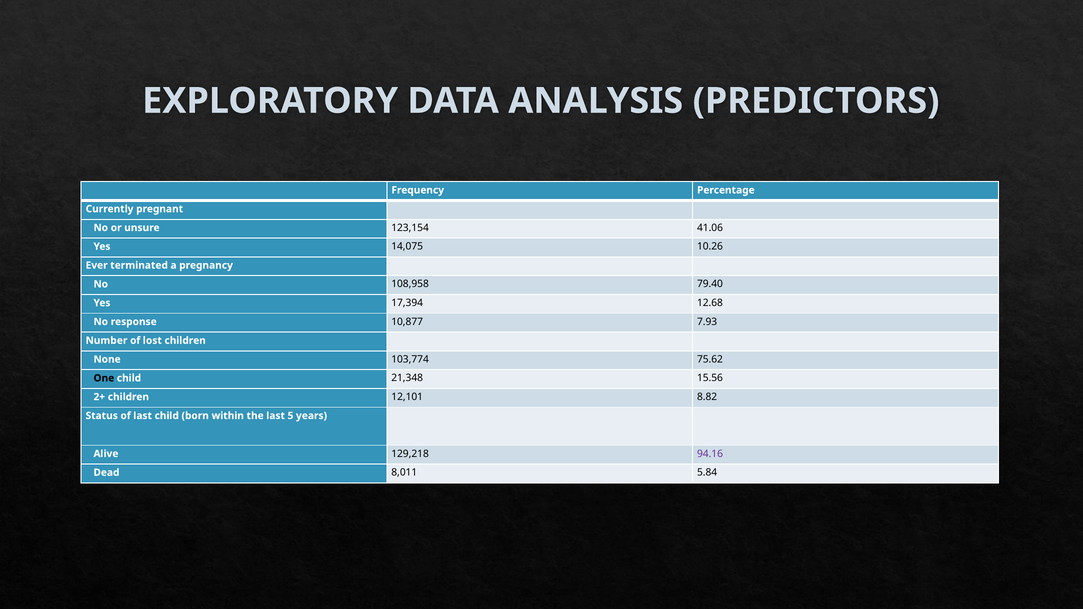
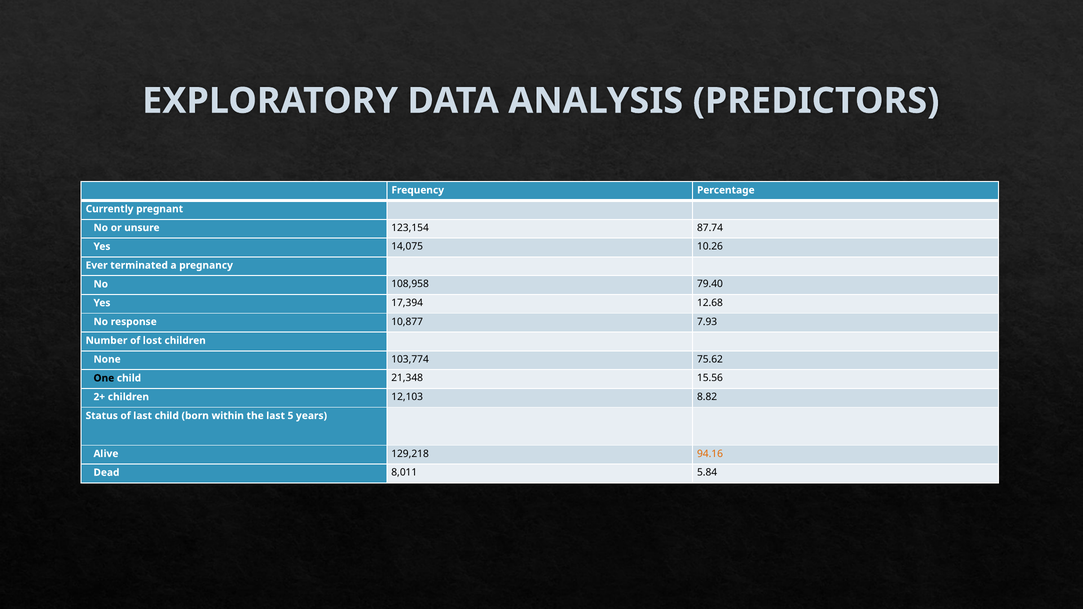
41.06: 41.06 -> 87.74
12,101: 12,101 -> 12,103
94.16 colour: purple -> orange
